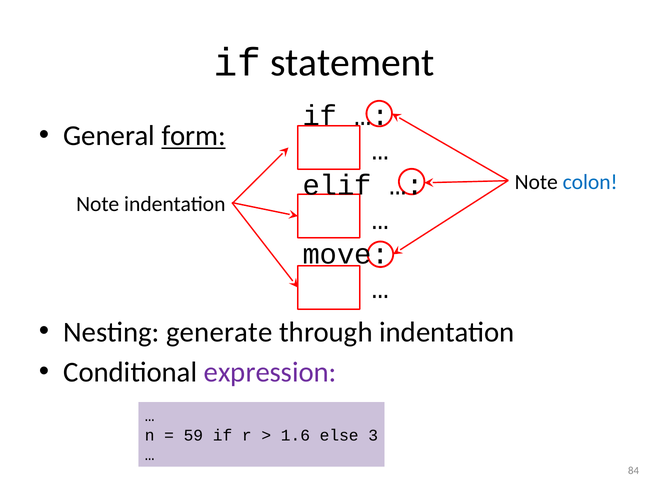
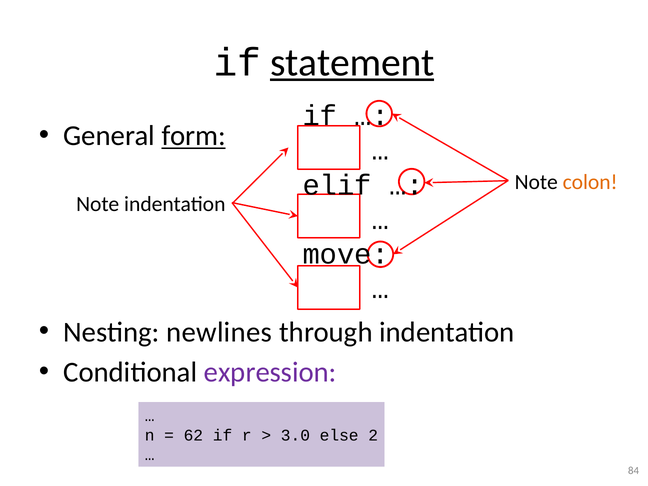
statement underline: none -> present
colon colour: blue -> orange
generate: generate -> newlines
59: 59 -> 62
1.6: 1.6 -> 3.0
3: 3 -> 2
